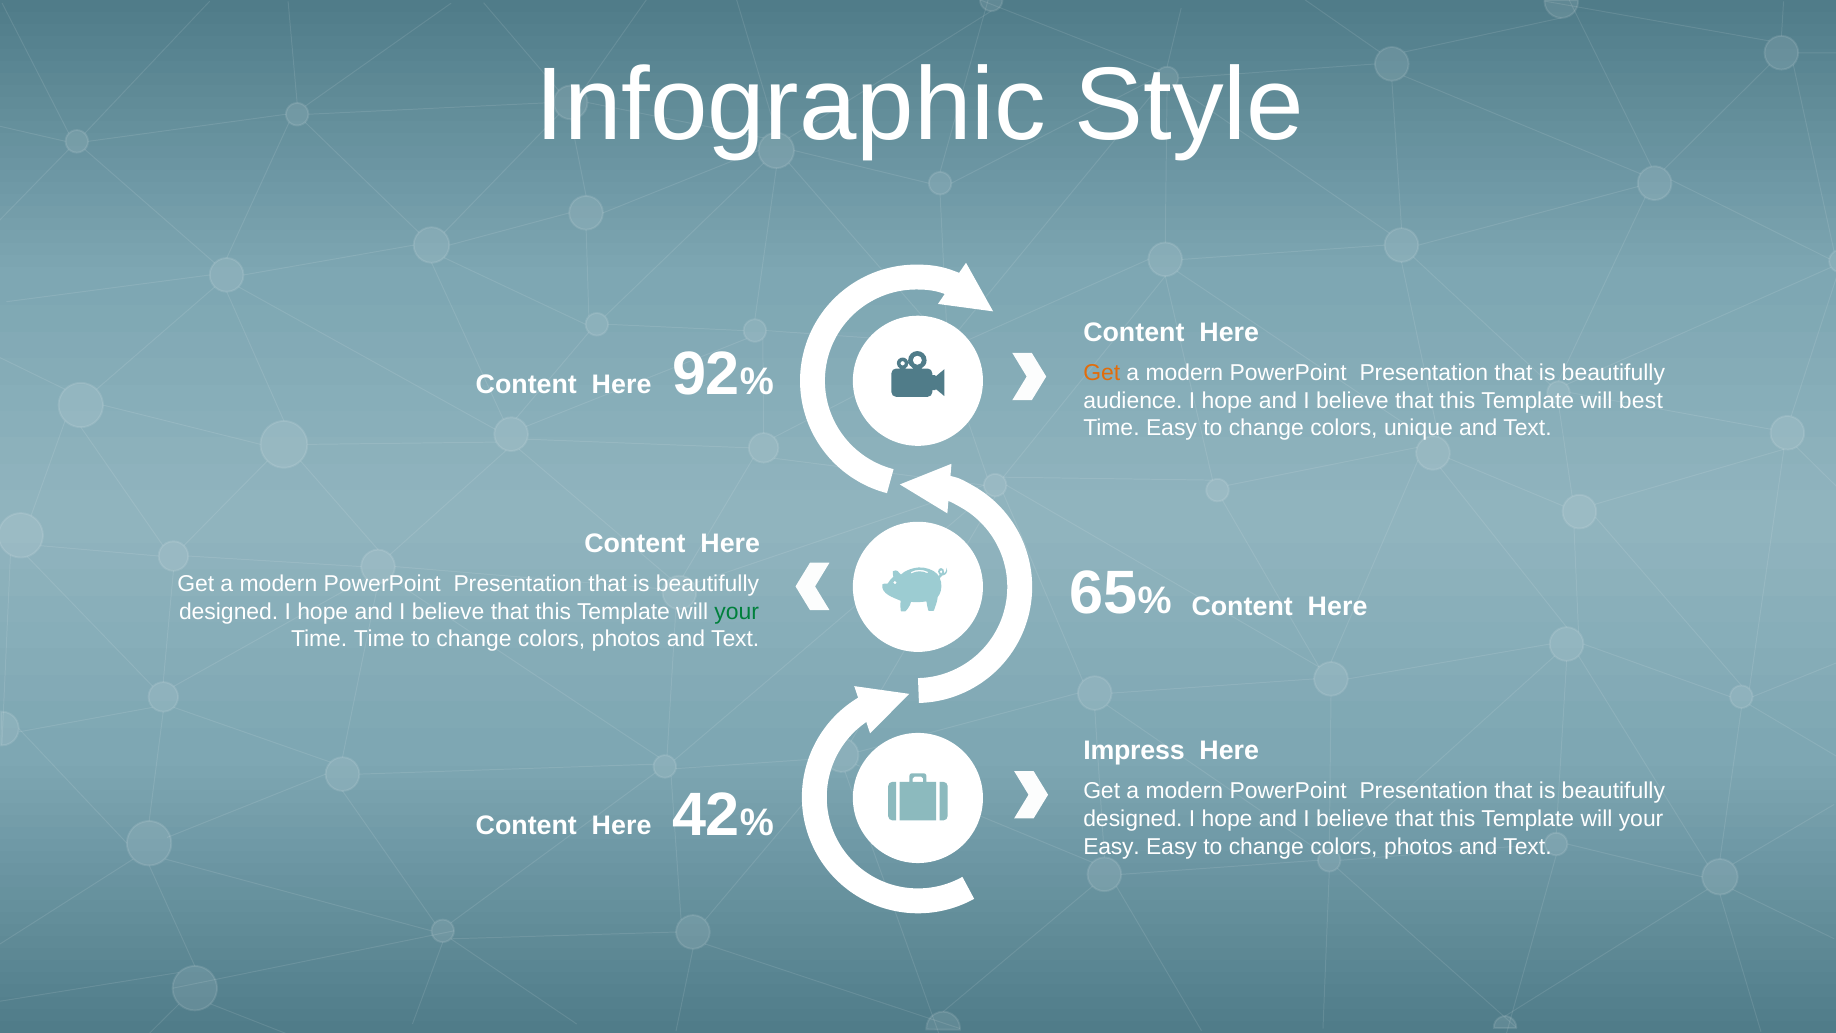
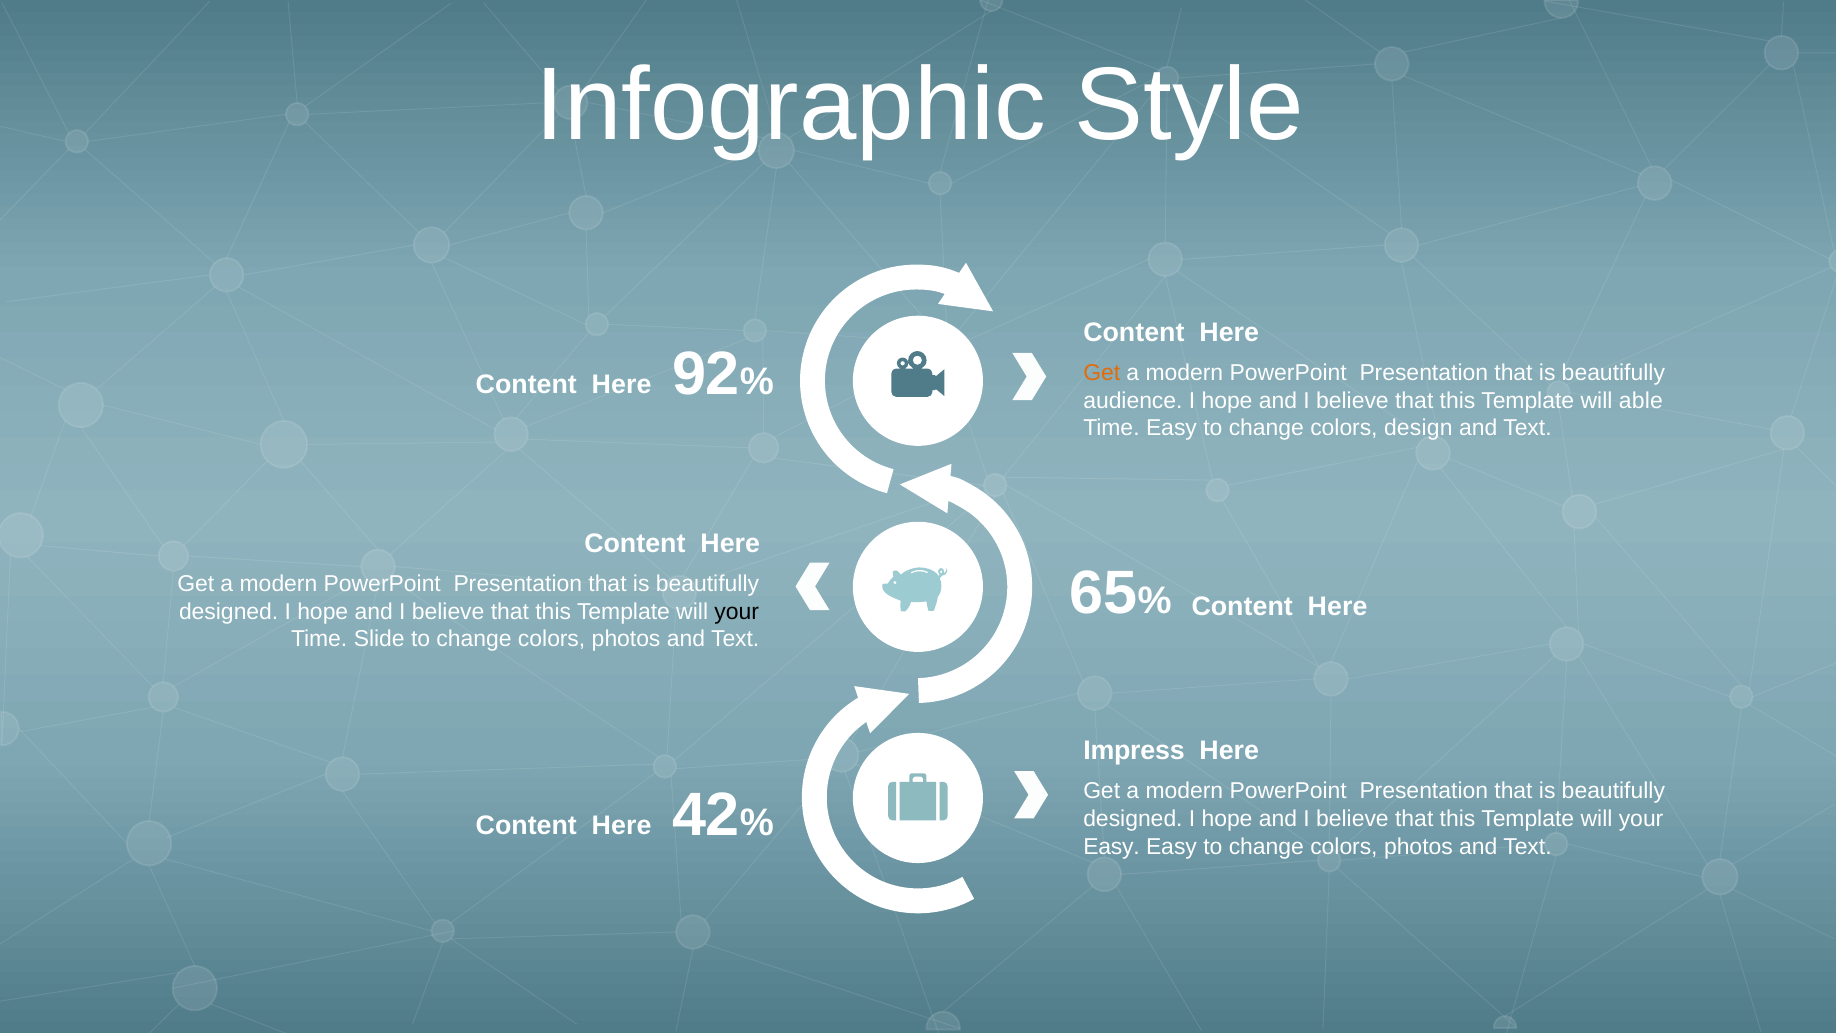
best: best -> able
unique: unique -> design
your at (737, 612) colour: green -> black
Time Time: Time -> Slide
